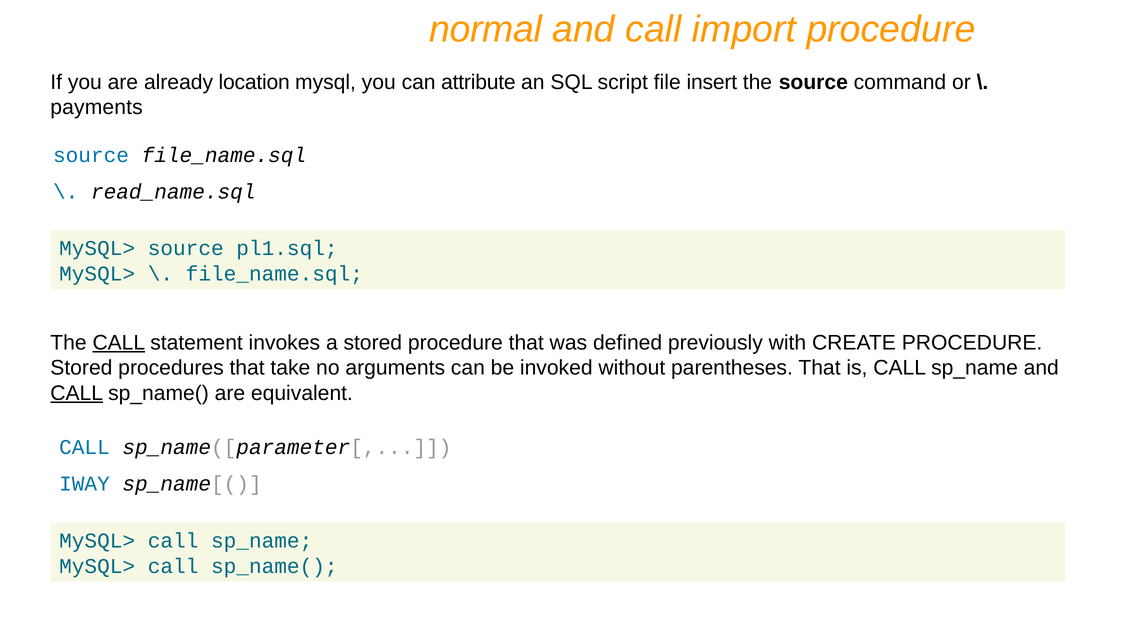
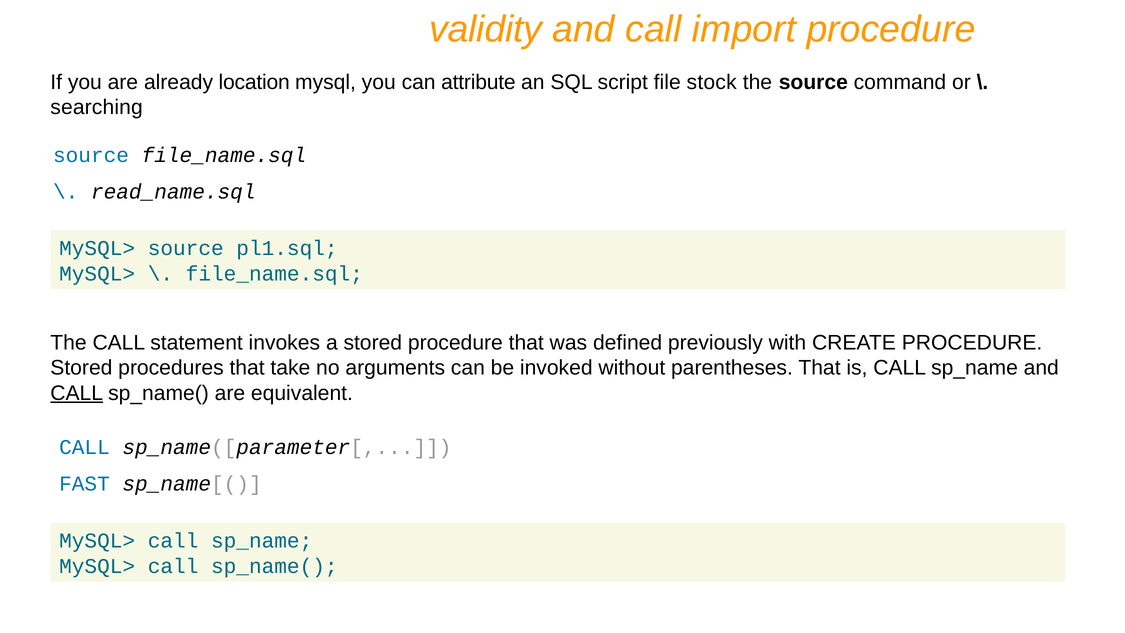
normal: normal -> validity
insert: insert -> stock
payments: payments -> searching
CALL at (119, 342) underline: present -> none
IWAY: IWAY -> FAST
